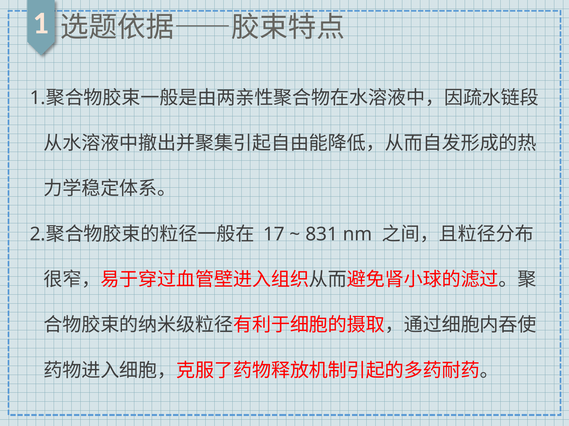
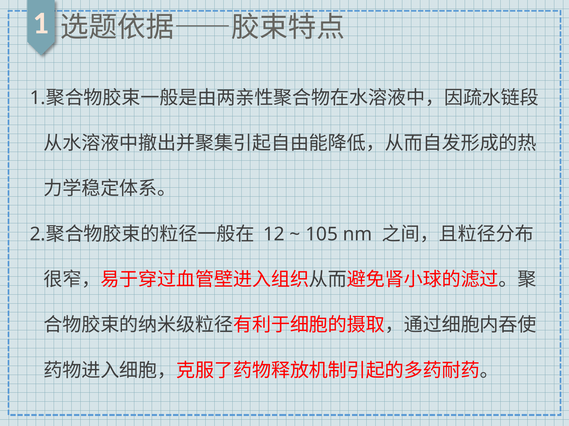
17: 17 -> 12
831: 831 -> 105
